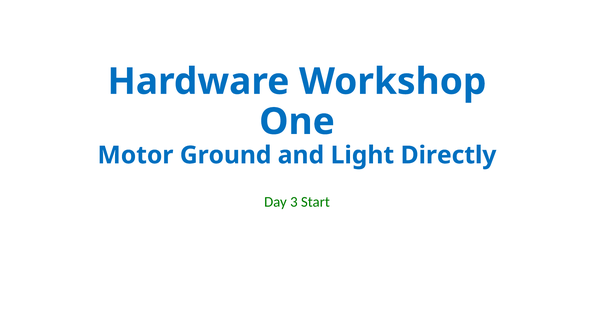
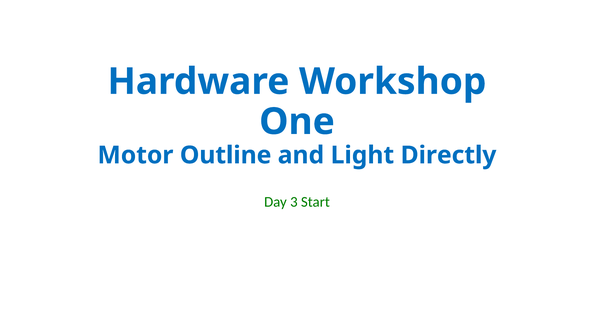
Ground: Ground -> Outline
